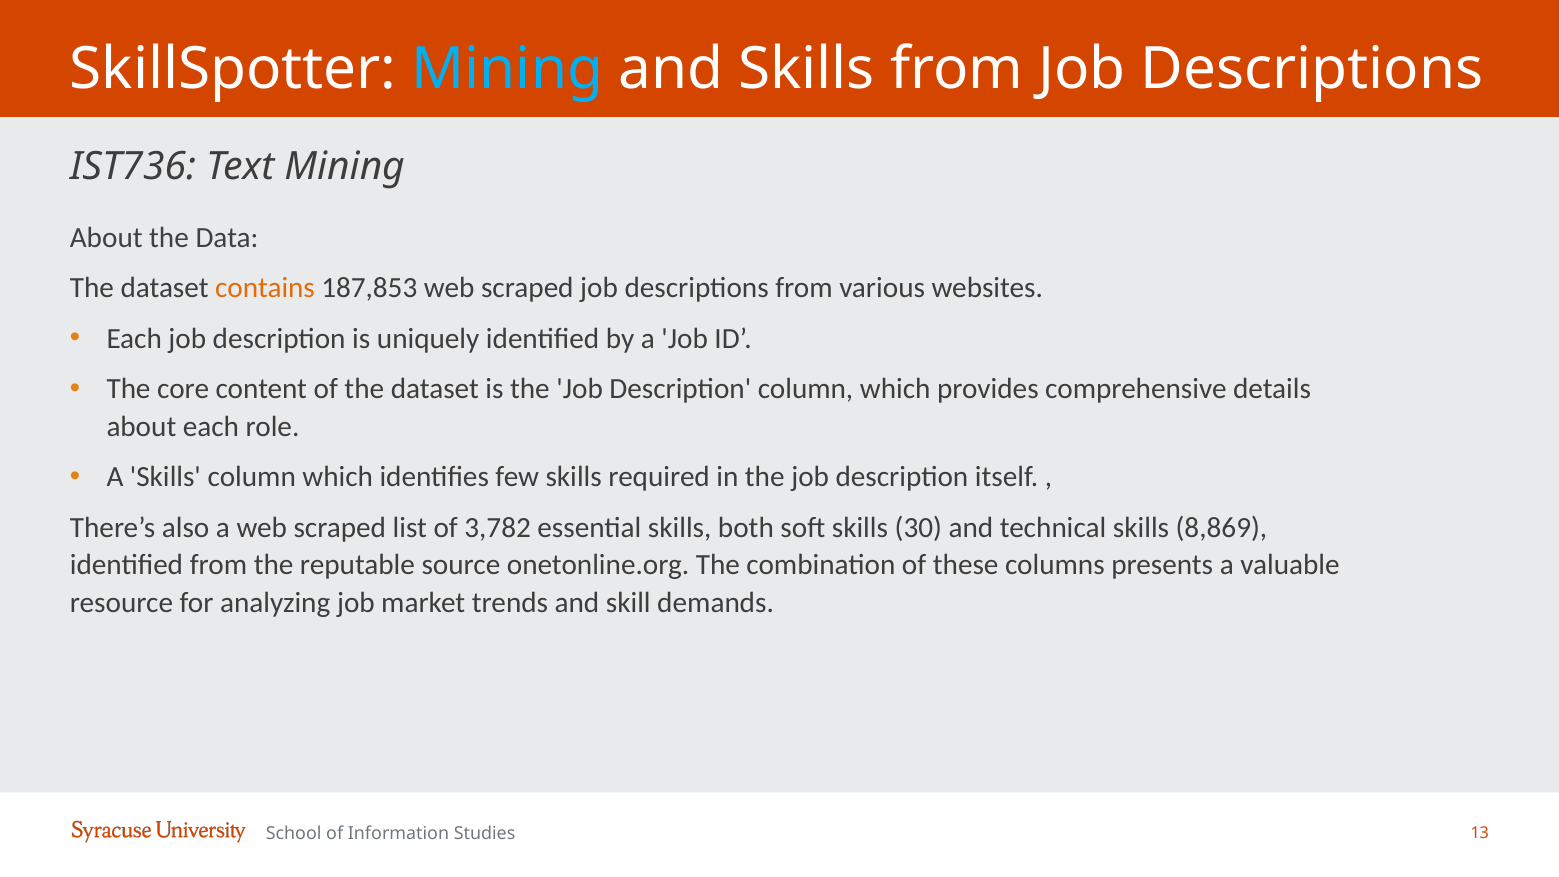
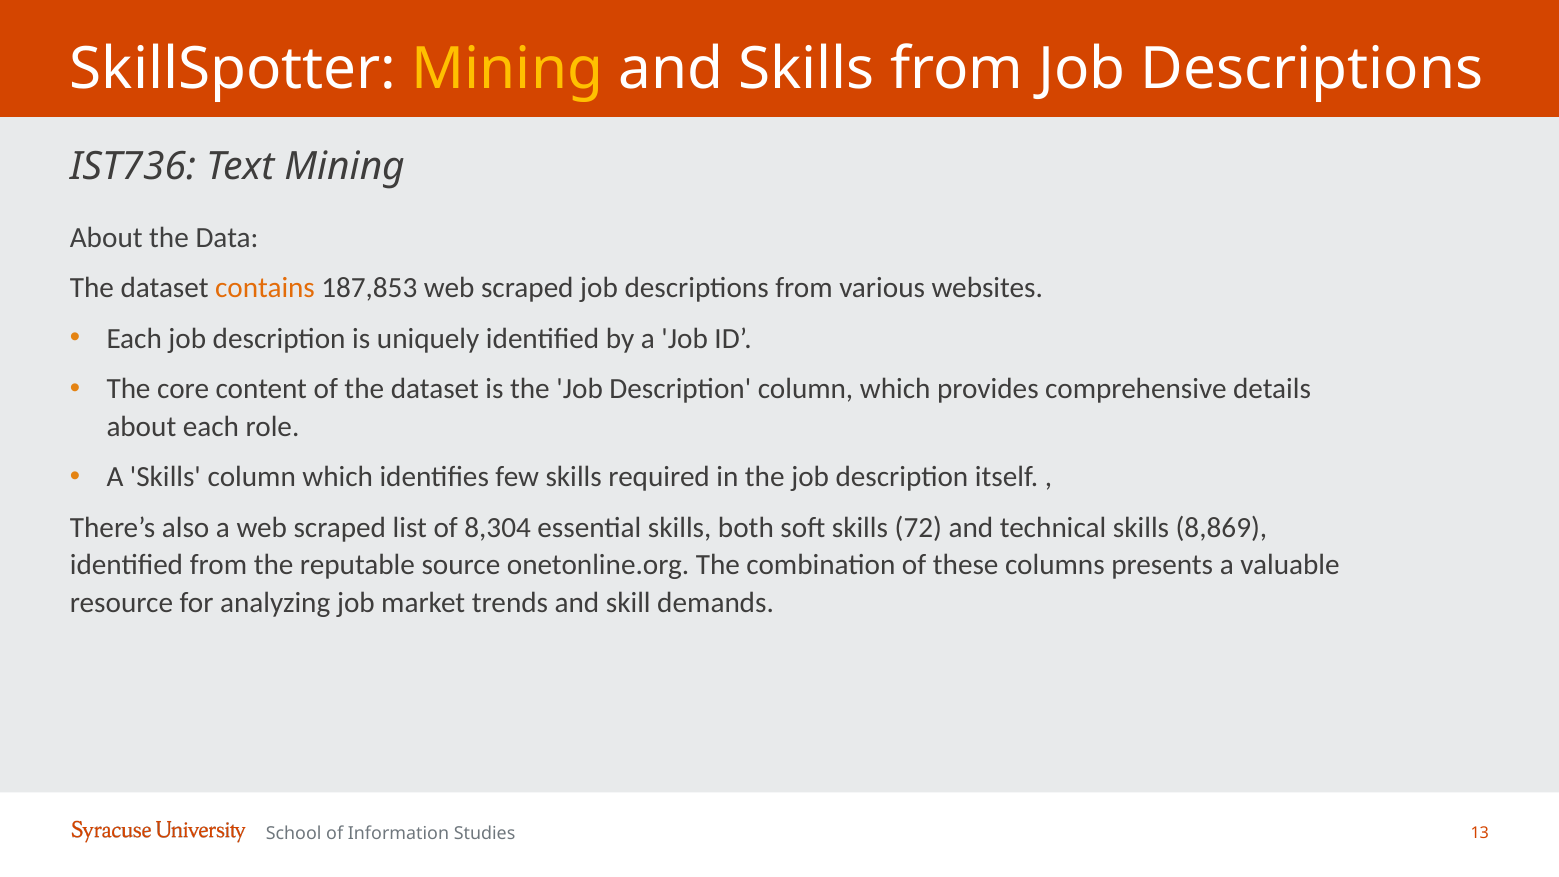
Mining at (507, 69) colour: light blue -> yellow
3,782: 3,782 -> 8,304
30: 30 -> 72
